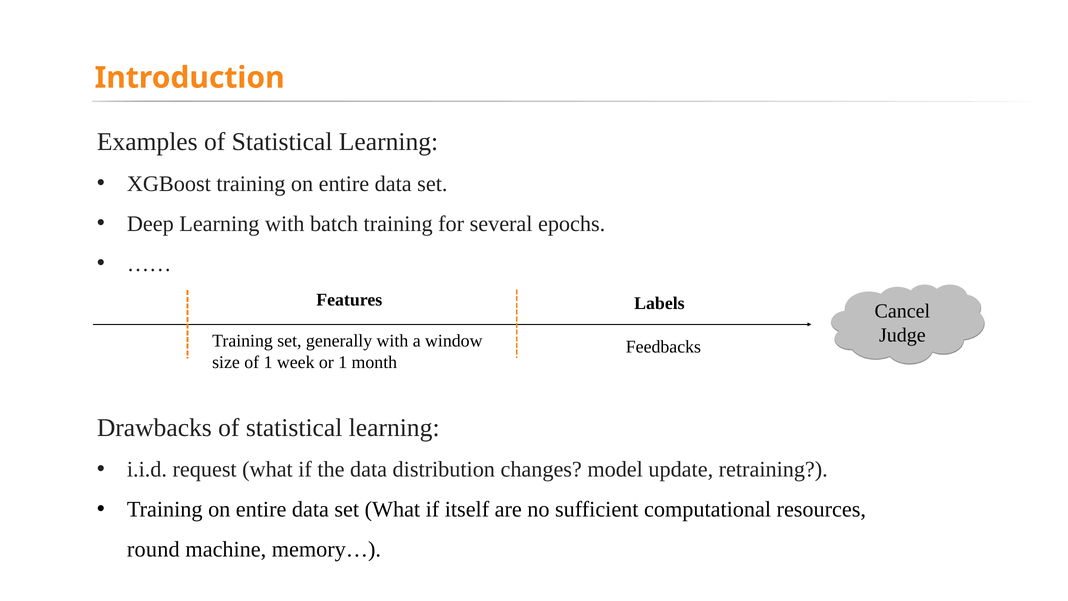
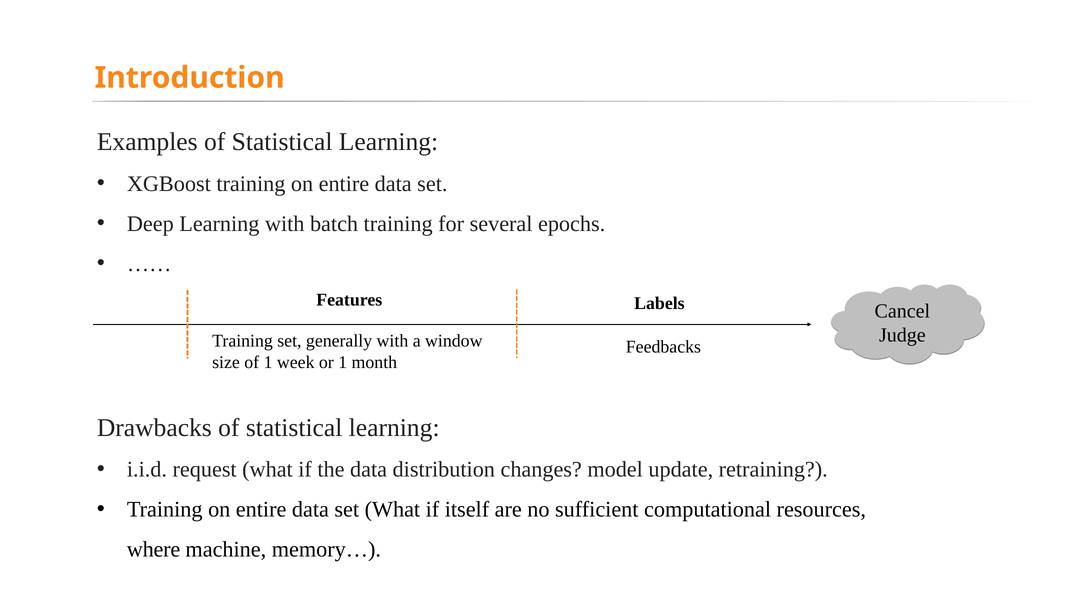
round: round -> where
